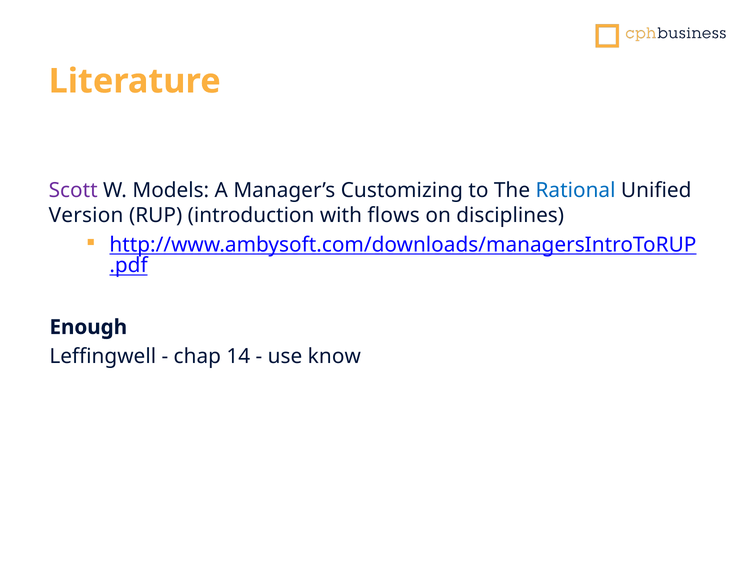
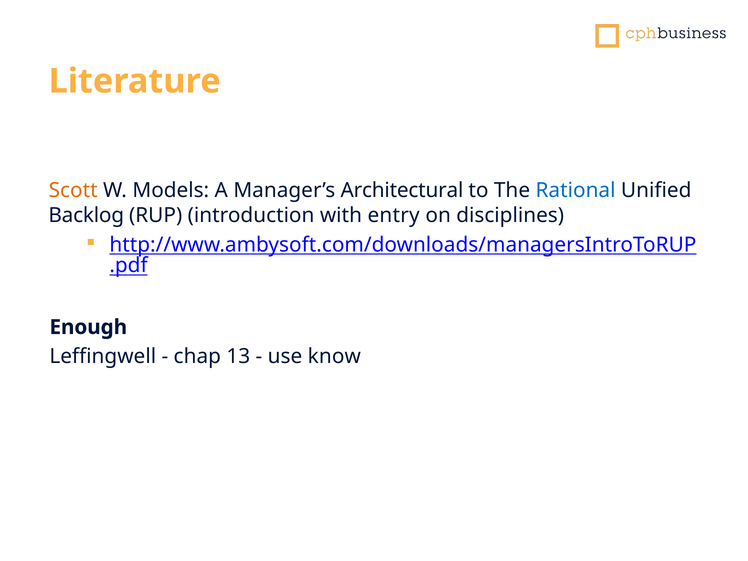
Scott colour: purple -> orange
Customizing: Customizing -> Architectural
Version: Version -> Backlog
flows: flows -> entry
14: 14 -> 13
